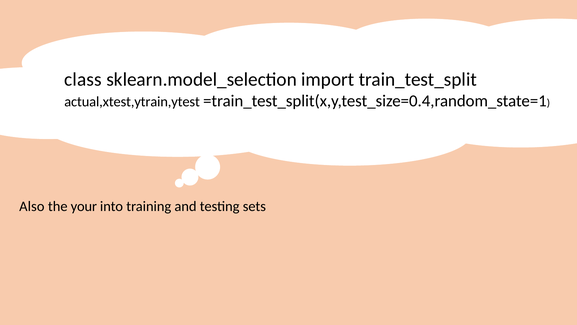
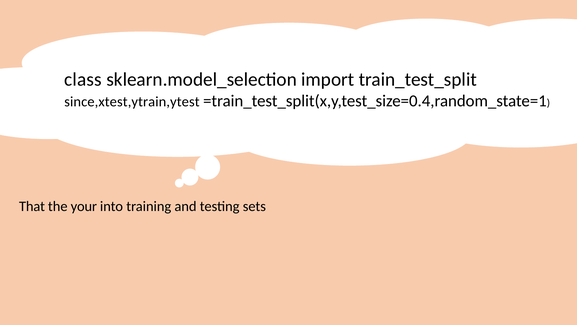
actual,xtest,ytrain,ytest: actual,xtest,ytrain,ytest -> since,xtest,ytrain,ytest
Also: Also -> That
